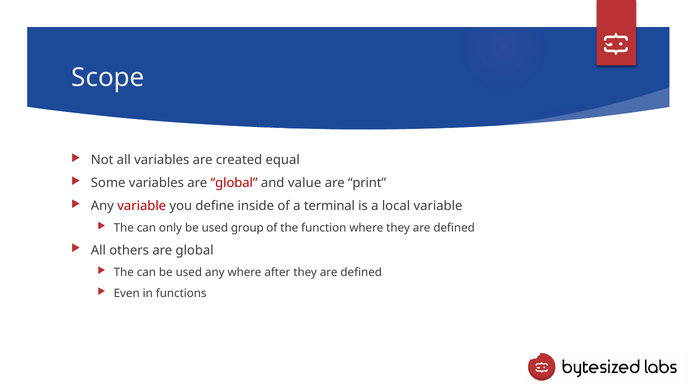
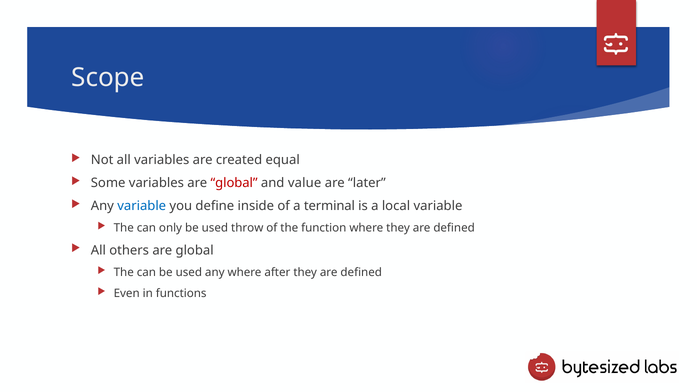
print: print -> later
variable at (142, 206) colour: red -> blue
group: group -> throw
